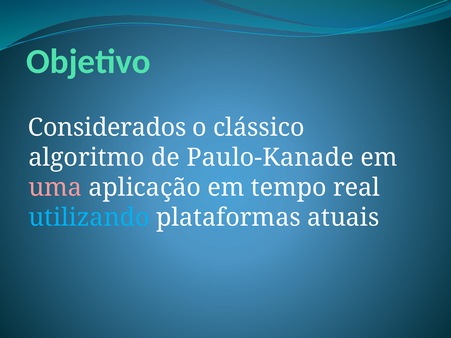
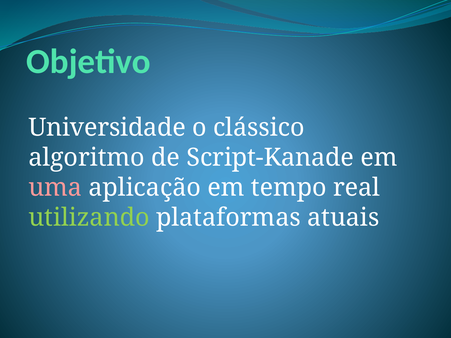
Considerados: Considerados -> Universidade
Paulo-Kanade: Paulo-Kanade -> Script-Kanade
utilizando colour: light blue -> light green
